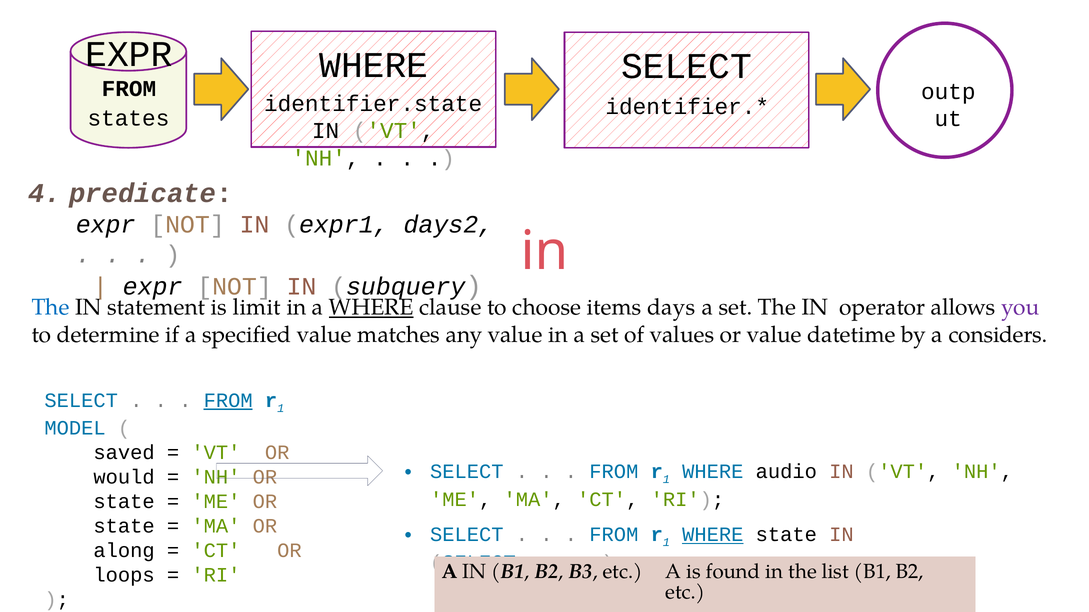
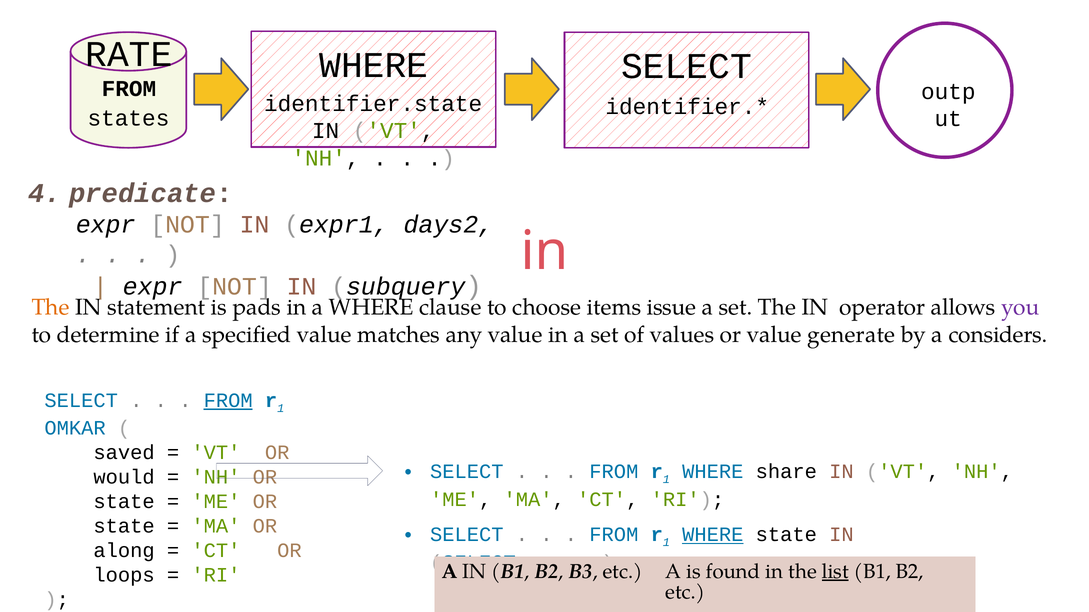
EXPR at (129, 54): EXPR -> RATE
The at (51, 308) colour: blue -> orange
limit: limit -> pads
WHERE at (371, 308) underline: present -> none
days: days -> issue
datetime: datetime -> generate
MODEL: MODEL -> OMKAR
audio: audio -> share
list underline: none -> present
